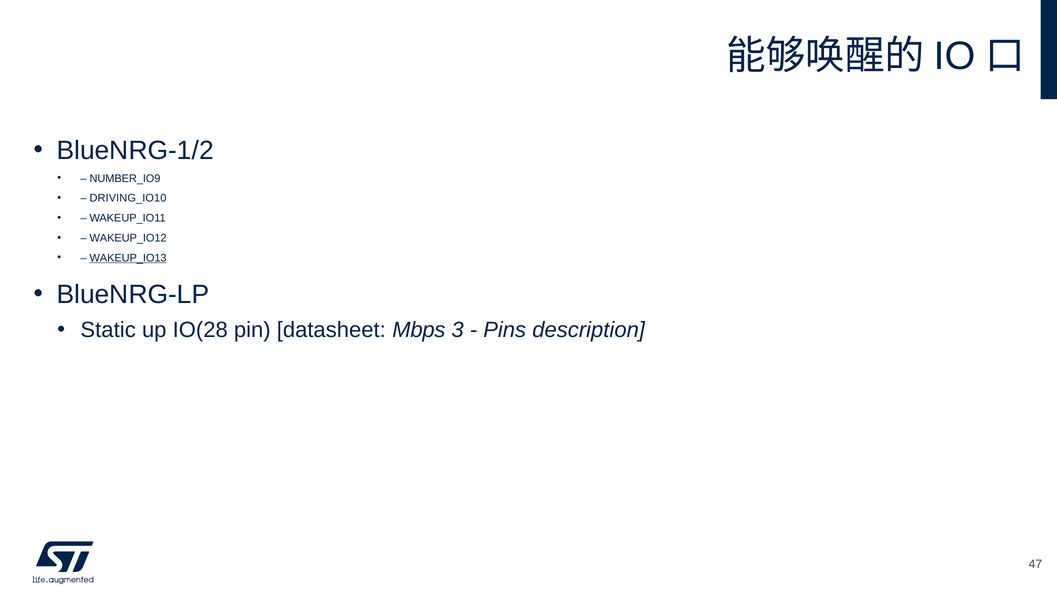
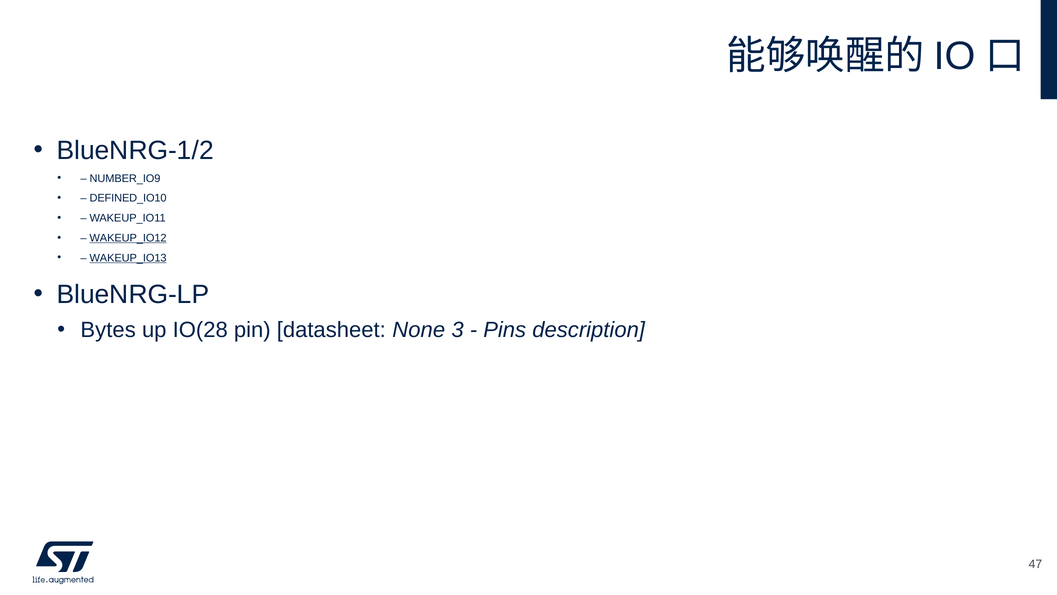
DRIVING_IO10: DRIVING_IO10 -> DEFINED_IO10
WAKEUP_IO12 underline: none -> present
Static: Static -> Bytes
Mbps: Mbps -> None
